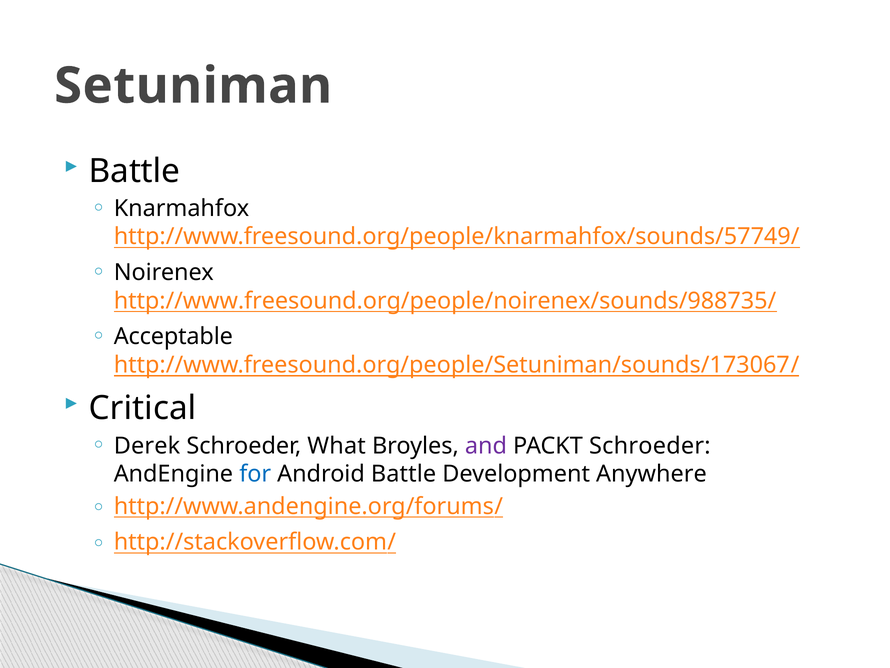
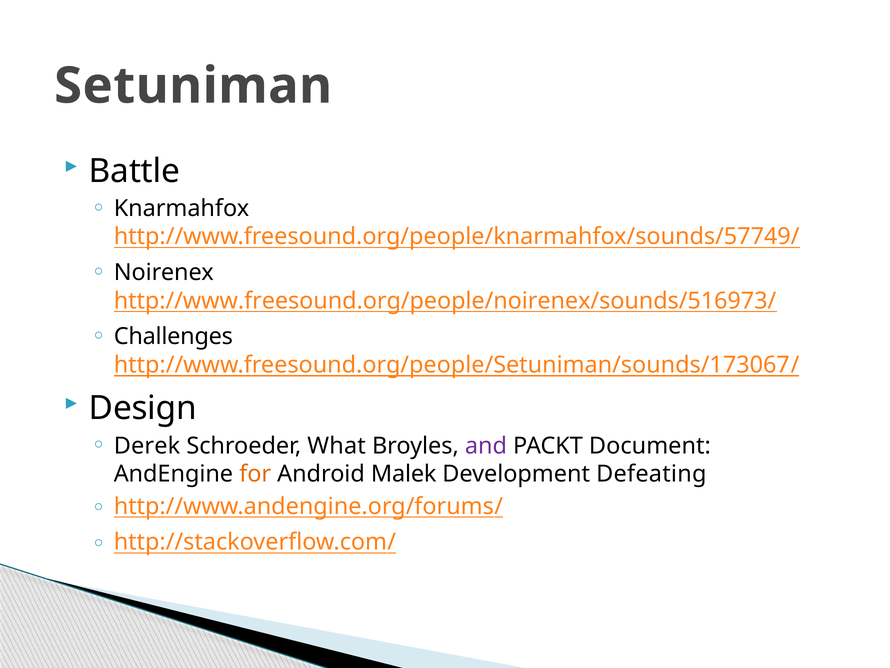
http://www.freesound.org/people/noirenex/sounds/988735/: http://www.freesound.org/people/noirenex/sounds/988735/ -> http://www.freesound.org/people/noirenex/sounds/516973/
Acceptable: Acceptable -> Challenges
Critical: Critical -> Design
PACKT Schroeder: Schroeder -> Document
for colour: blue -> orange
Android Battle: Battle -> Malek
Anywhere: Anywhere -> Defeating
